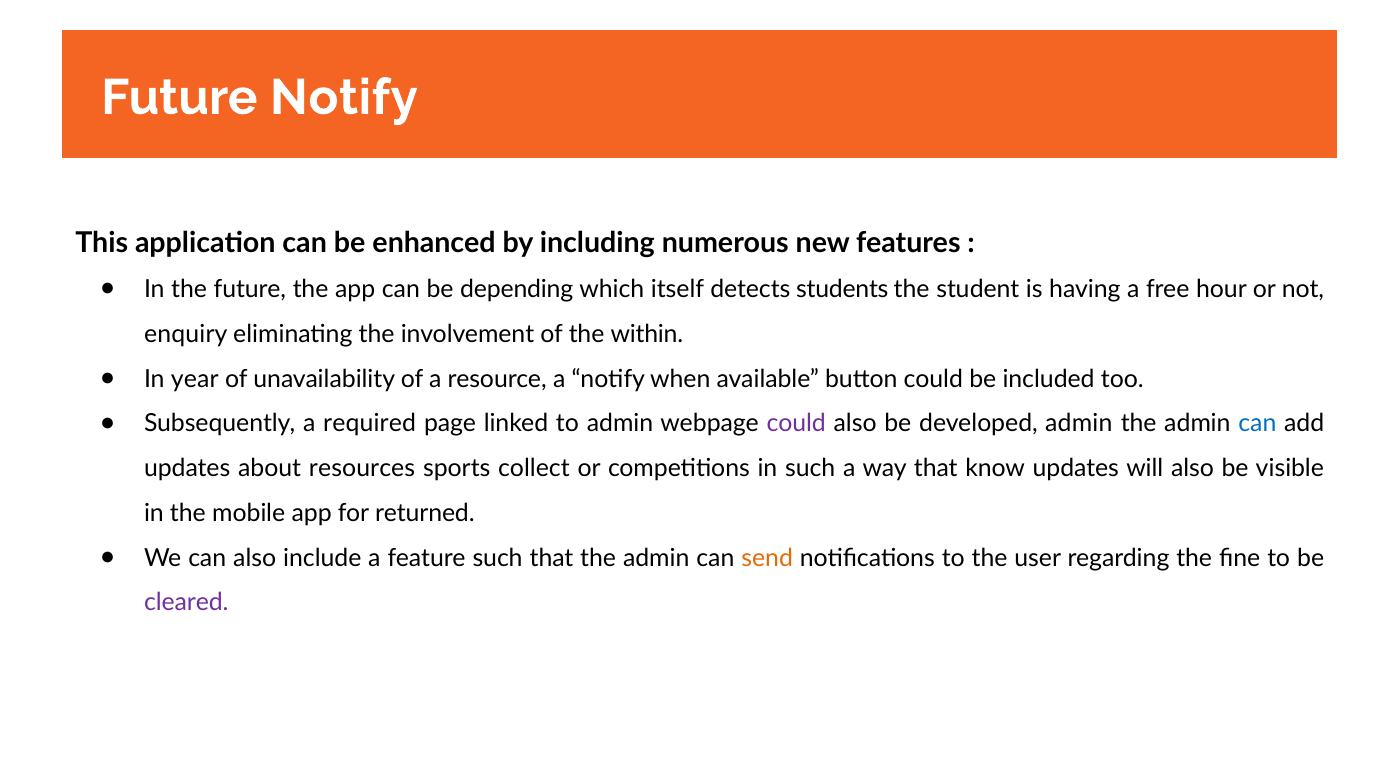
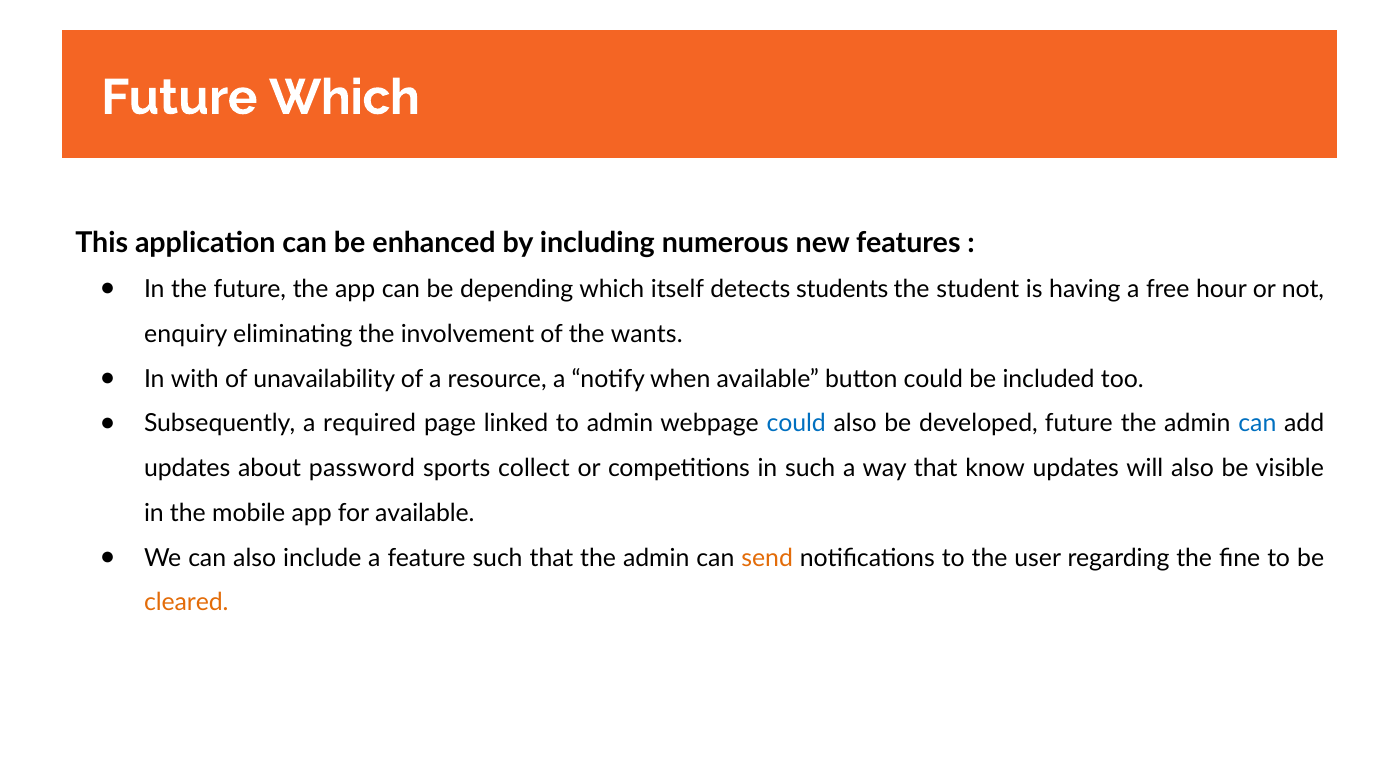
Future Notify: Notify -> Which
within: within -> wants
year: year -> with
could at (796, 423) colour: purple -> blue
developed admin: admin -> future
resources: resources -> password
for returned: returned -> available
cleared colour: purple -> orange
